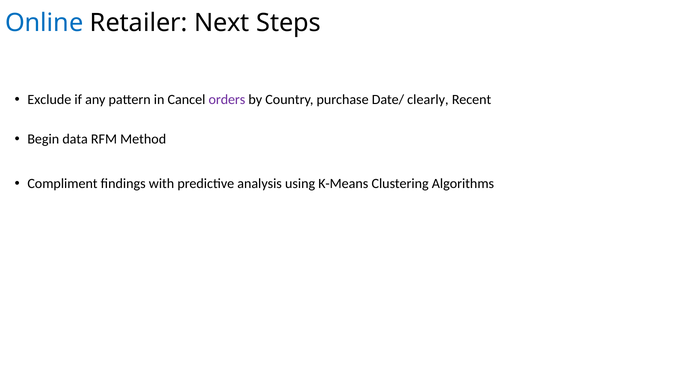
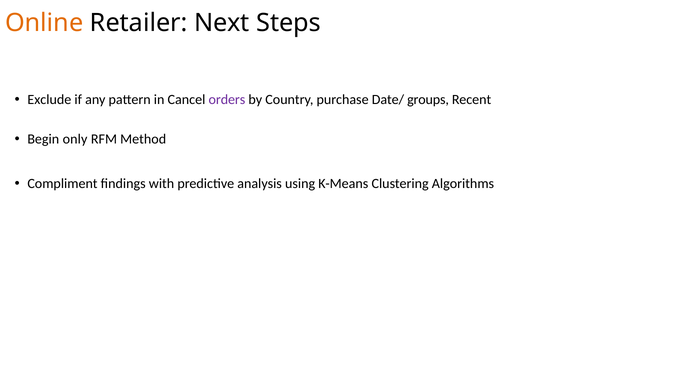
Online colour: blue -> orange
clearly: clearly -> groups
data: data -> only
